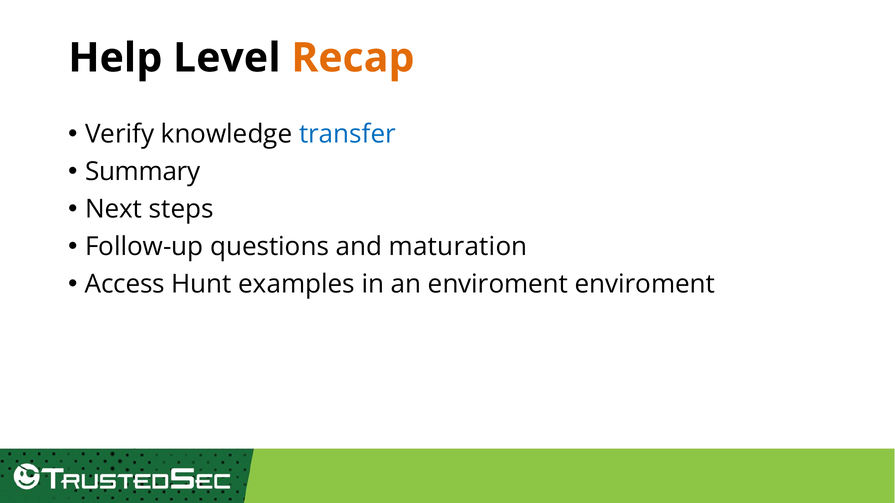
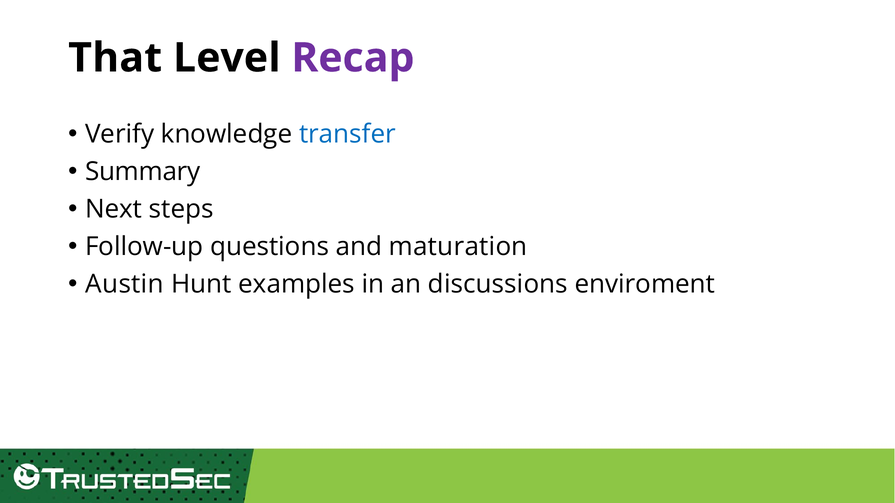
Help: Help -> That
Recap colour: orange -> purple
Access: Access -> Austin
an enviroment: enviroment -> discussions
